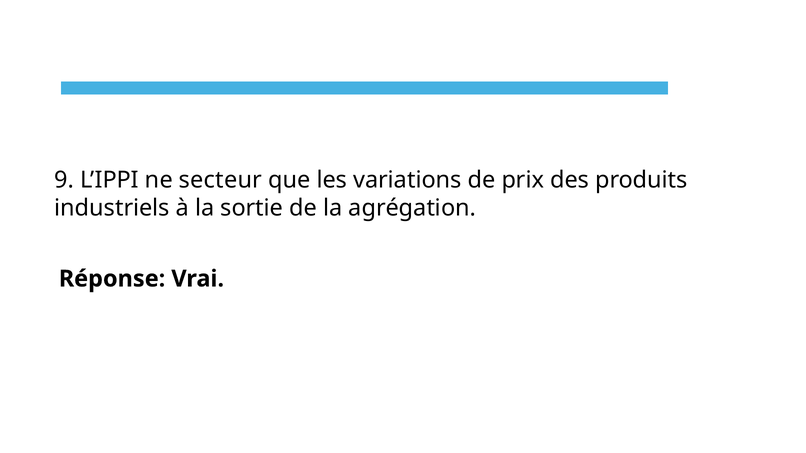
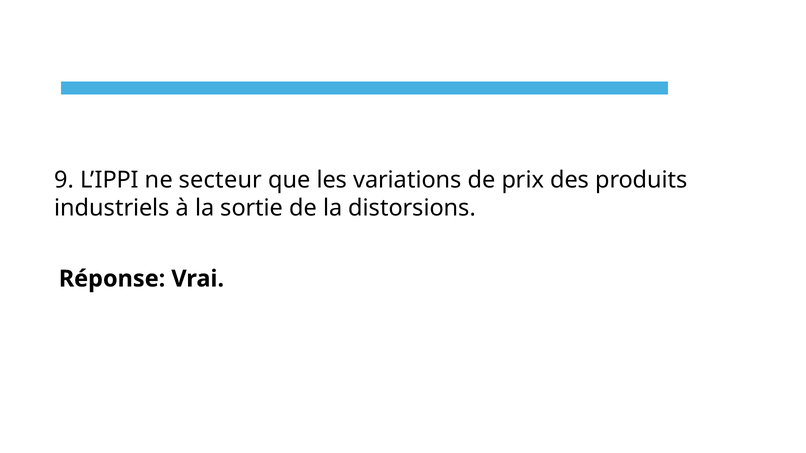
agrégation: agrégation -> distorsions
